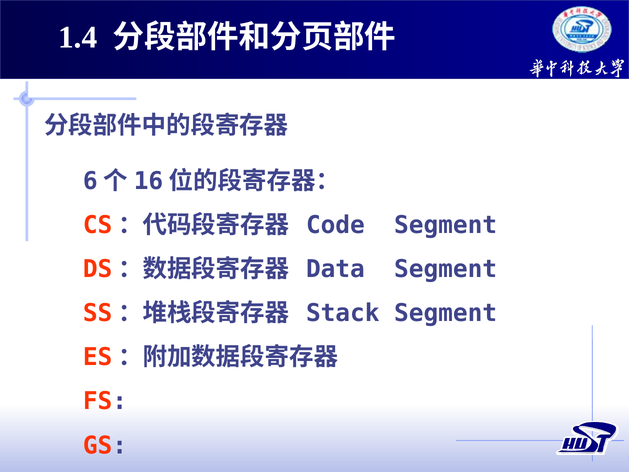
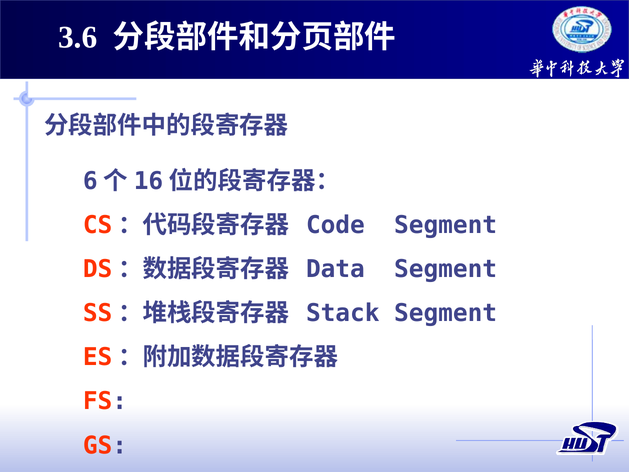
1.4: 1.4 -> 3.6
